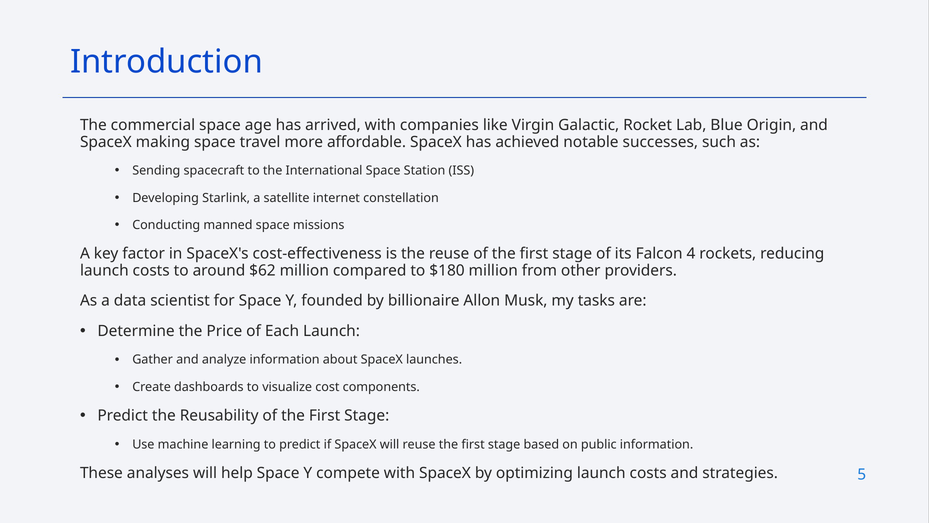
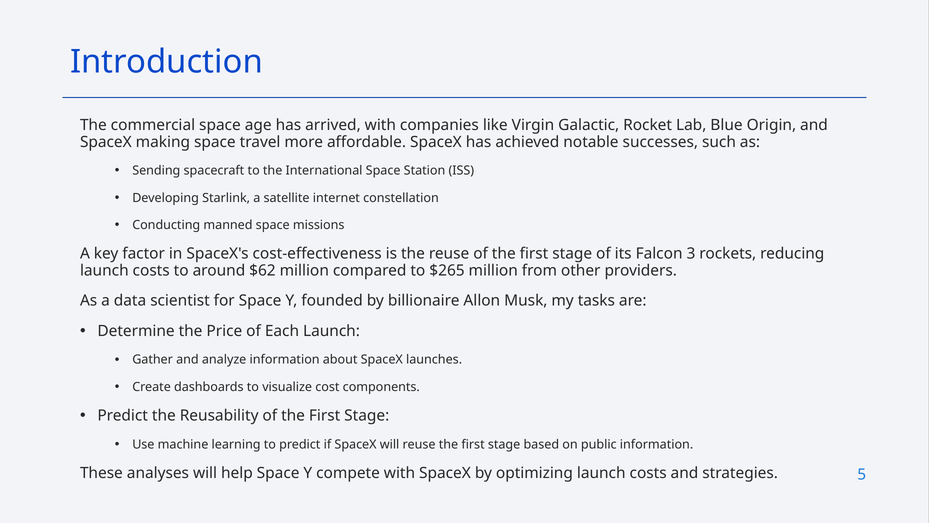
4: 4 -> 3
$180: $180 -> $265
